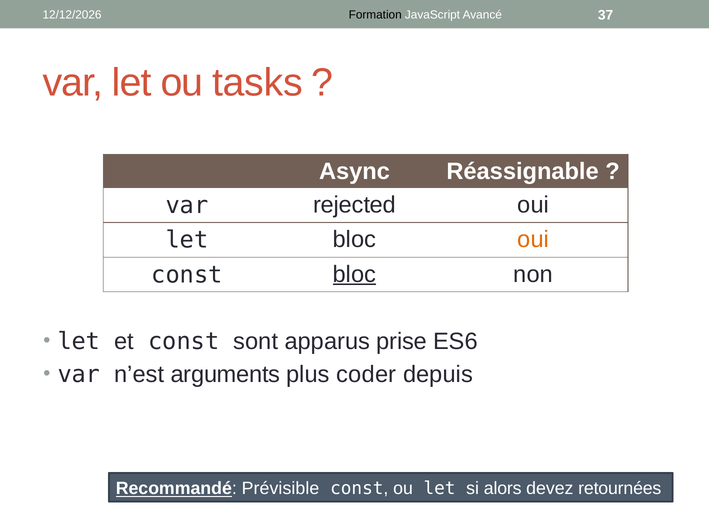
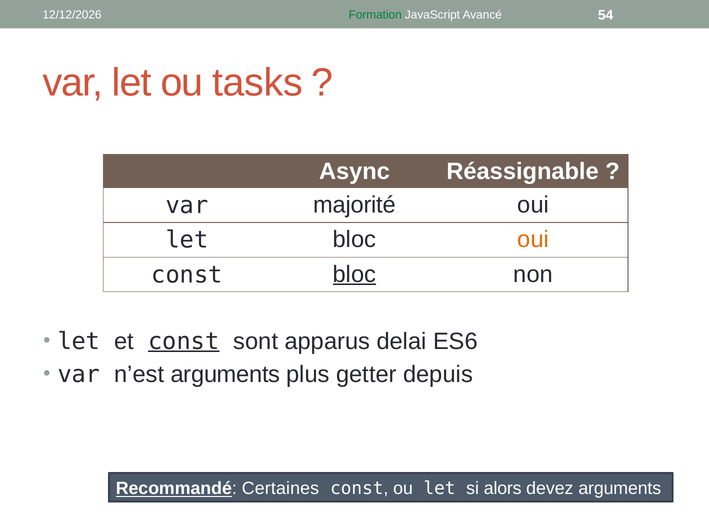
Formation colour: black -> green
37: 37 -> 54
rejected: rejected -> majorité
const at (184, 341) underline: none -> present
prise: prise -> delai
coder: coder -> getter
Prévisible: Prévisible -> Certaines
devez retournées: retournées -> arguments
